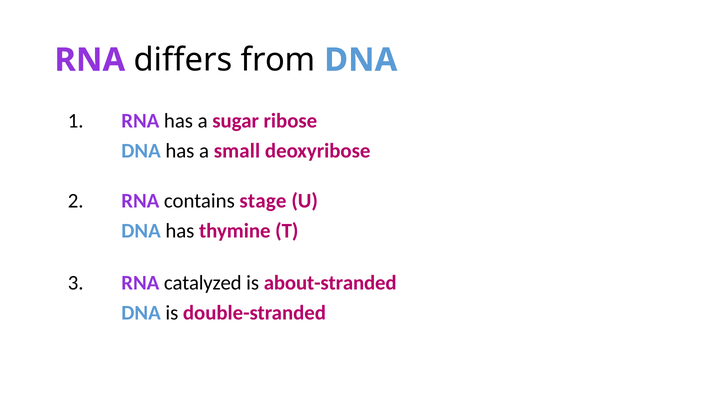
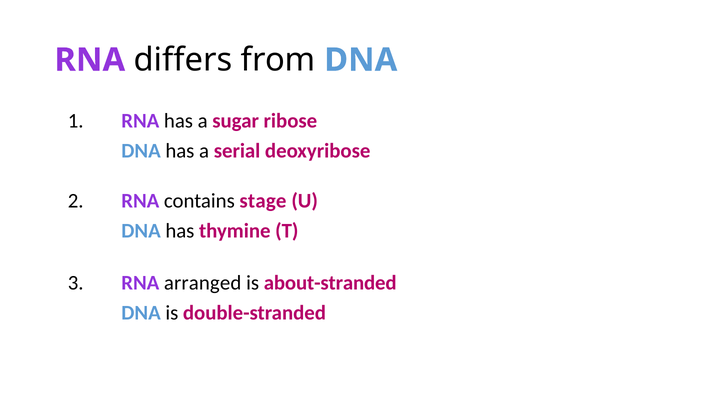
small: small -> serial
catalyzed: catalyzed -> arranged
